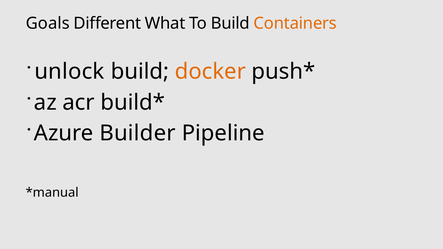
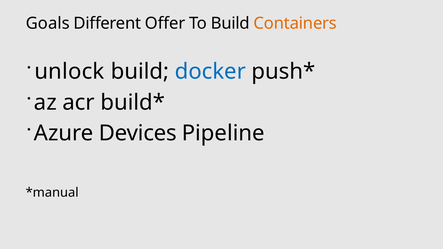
What: What -> Offer
docker colour: orange -> blue
Builder: Builder -> Devices
